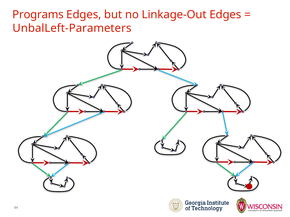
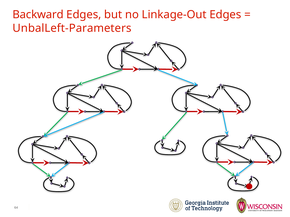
Programs: Programs -> Backward
